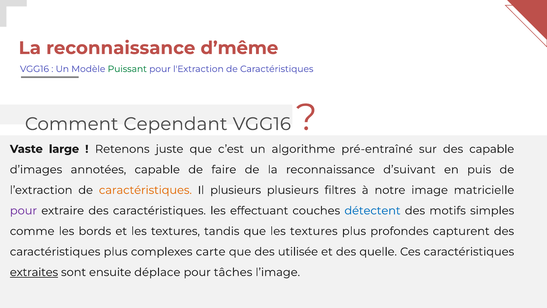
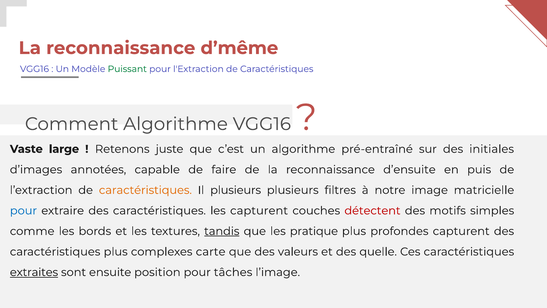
Comment Cependant: Cependant -> Algorithme
des capable: capable -> initiales
d’suivant: d’suivant -> d’ensuite
pour at (23, 210) colour: purple -> blue
les effectuant: effectuant -> capturent
détectent colour: blue -> red
tandis underline: none -> present
que les textures: textures -> pratique
utilisée: utilisée -> valeurs
déplace: déplace -> position
